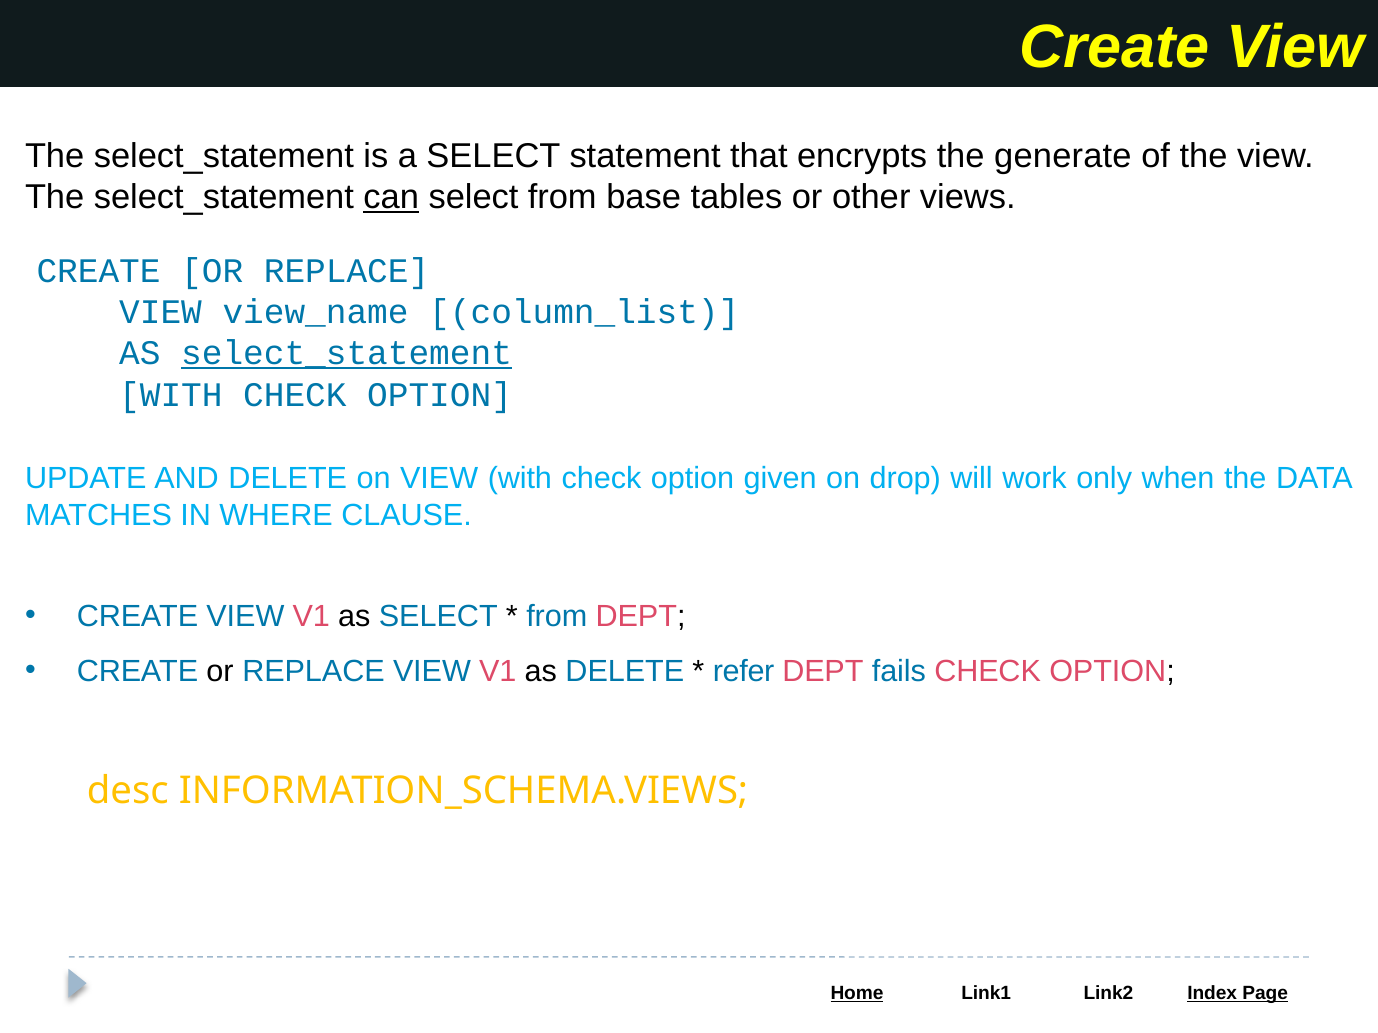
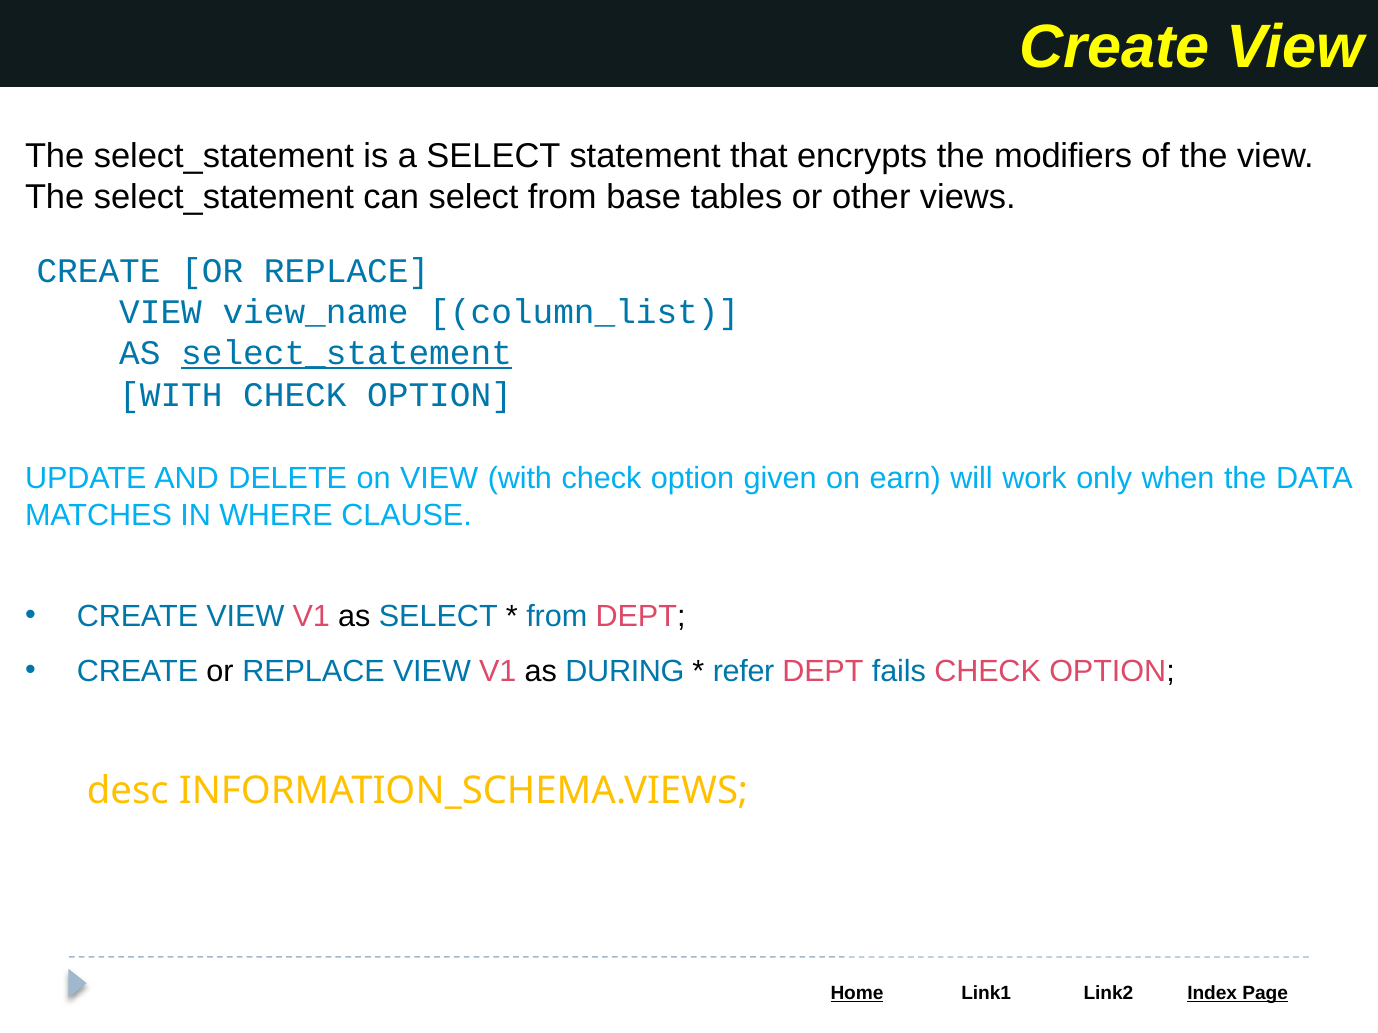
generate: generate -> modifiers
can underline: present -> none
drop: drop -> earn
as DELETE: DELETE -> DURING
